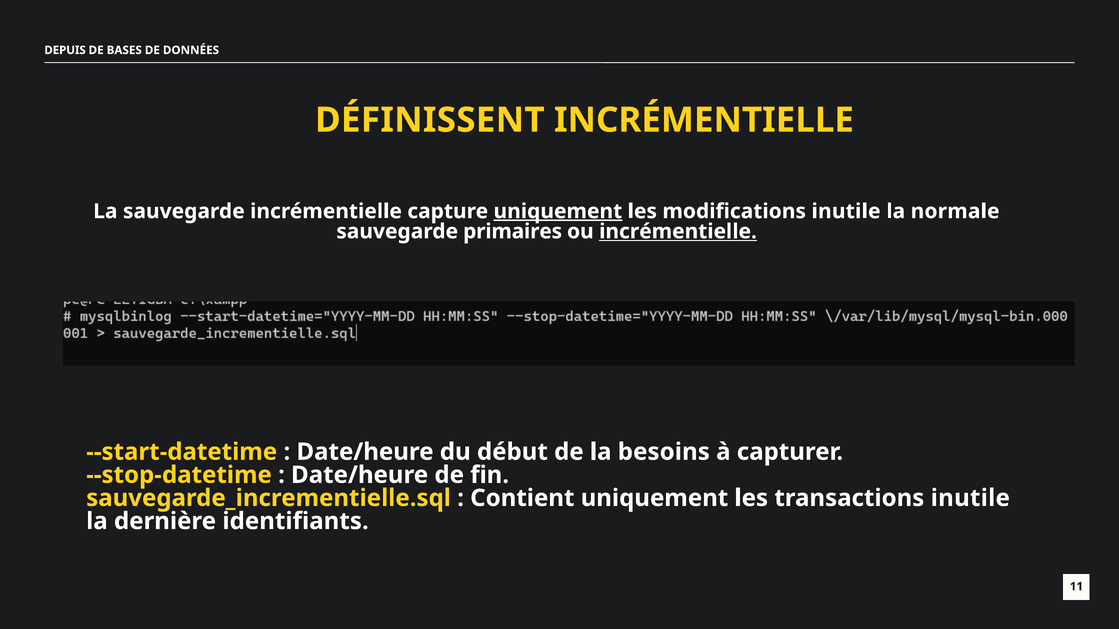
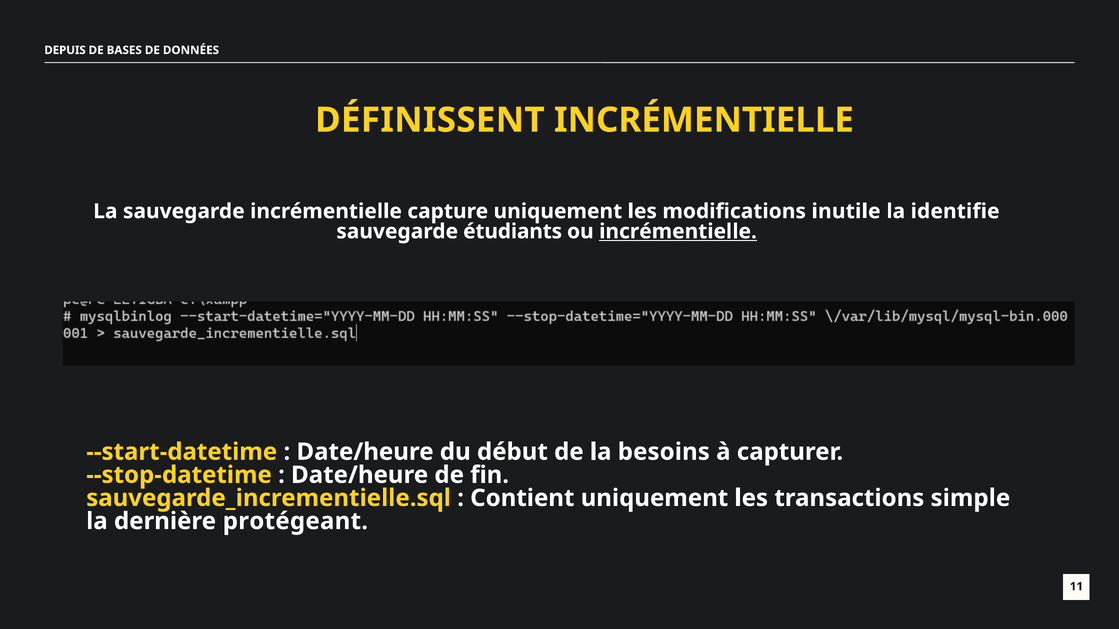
uniquement at (558, 211) underline: present -> none
normale: normale -> identifie
primaires: primaires -> étudiants
transactions inutile: inutile -> simple
identifiants: identifiants -> protégeant
